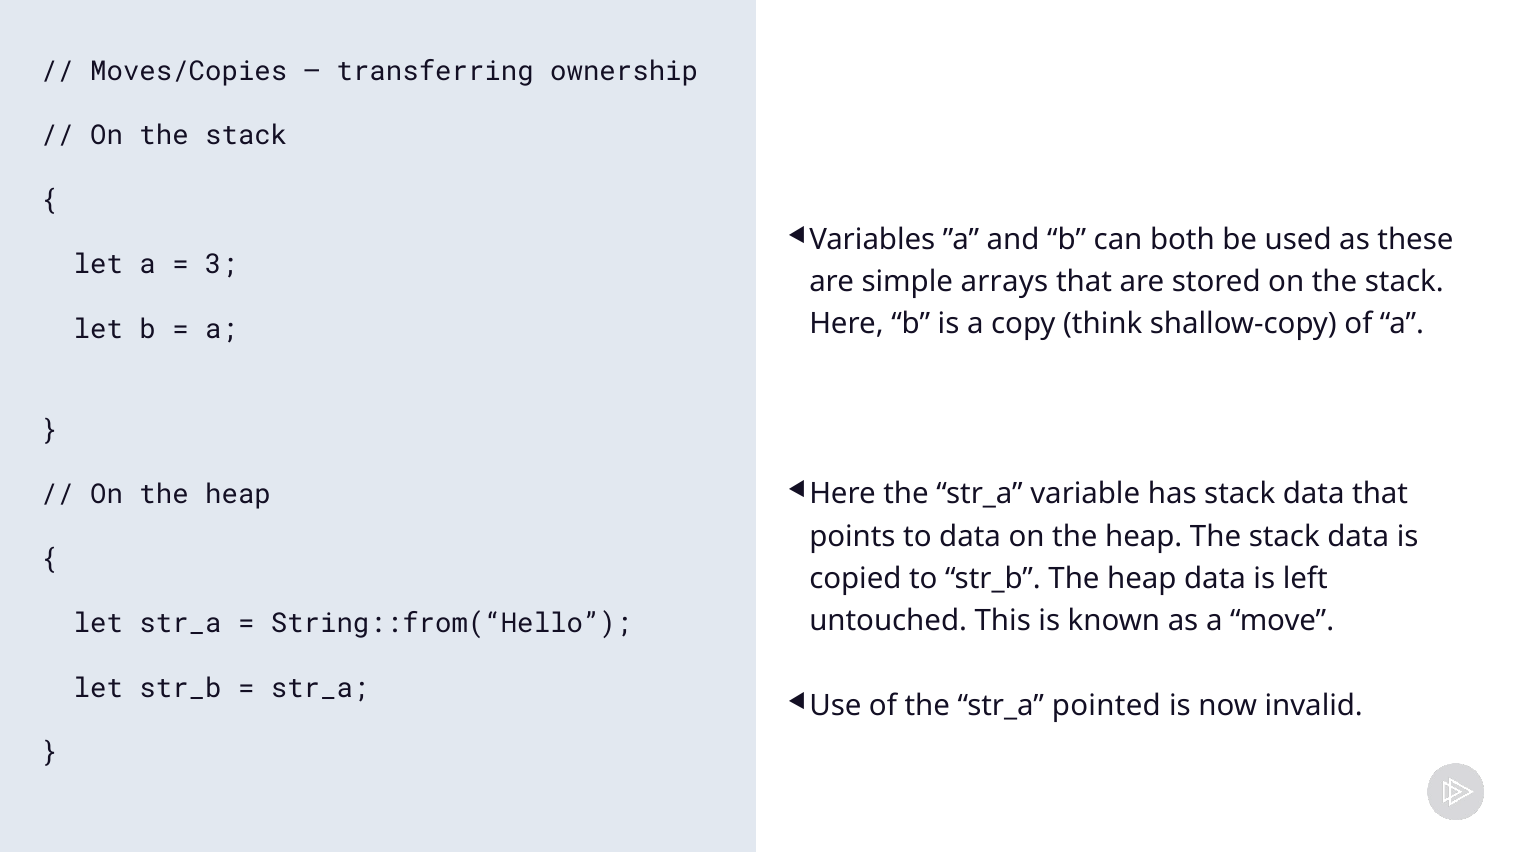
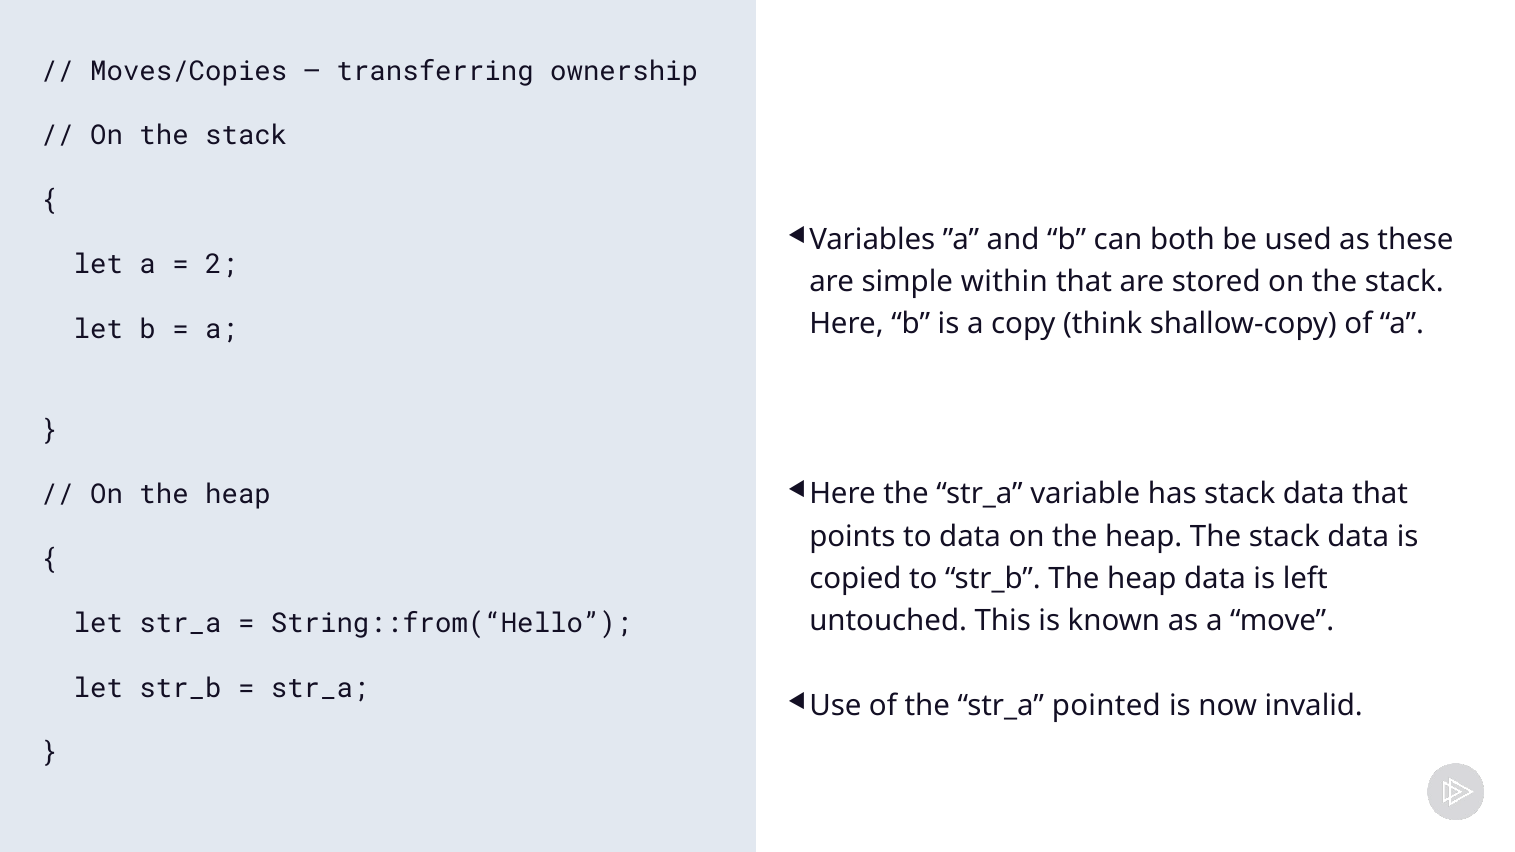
3: 3 -> 2
arrays: arrays -> within
